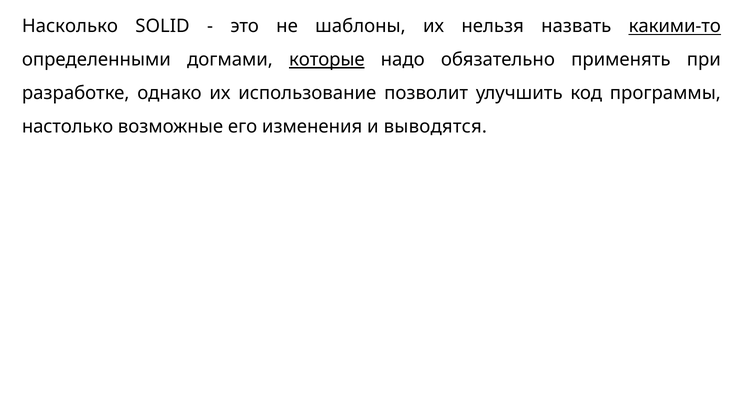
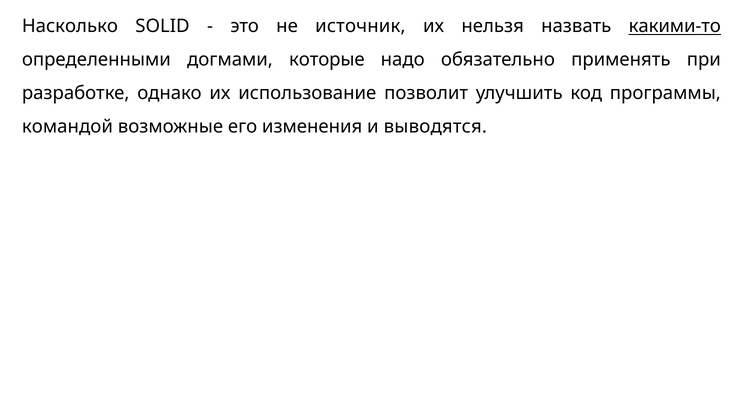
шаблоны: шаблоны -> источник
которые underline: present -> none
настолько: настолько -> командой
